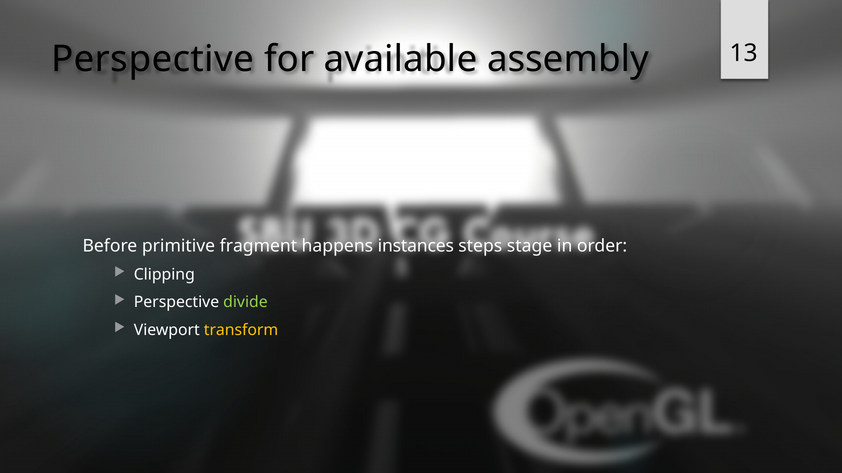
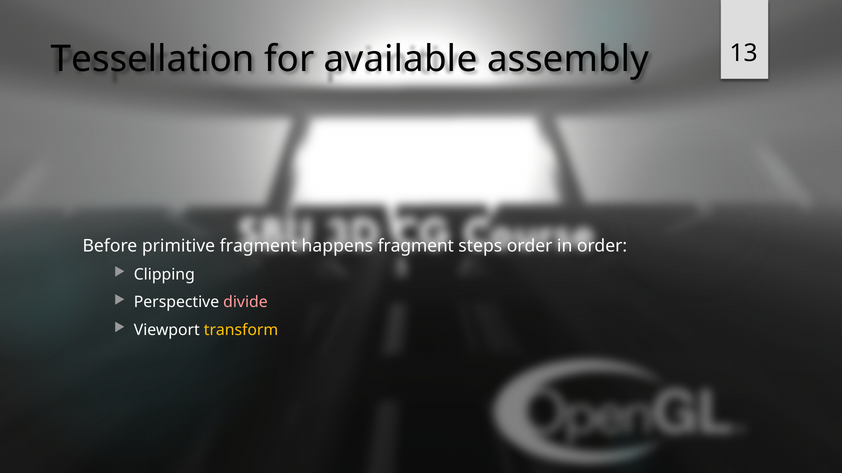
Perspective at (153, 59): Perspective -> Tessellation
happens instances: instances -> fragment
steps stage: stage -> order
divide colour: light green -> pink
